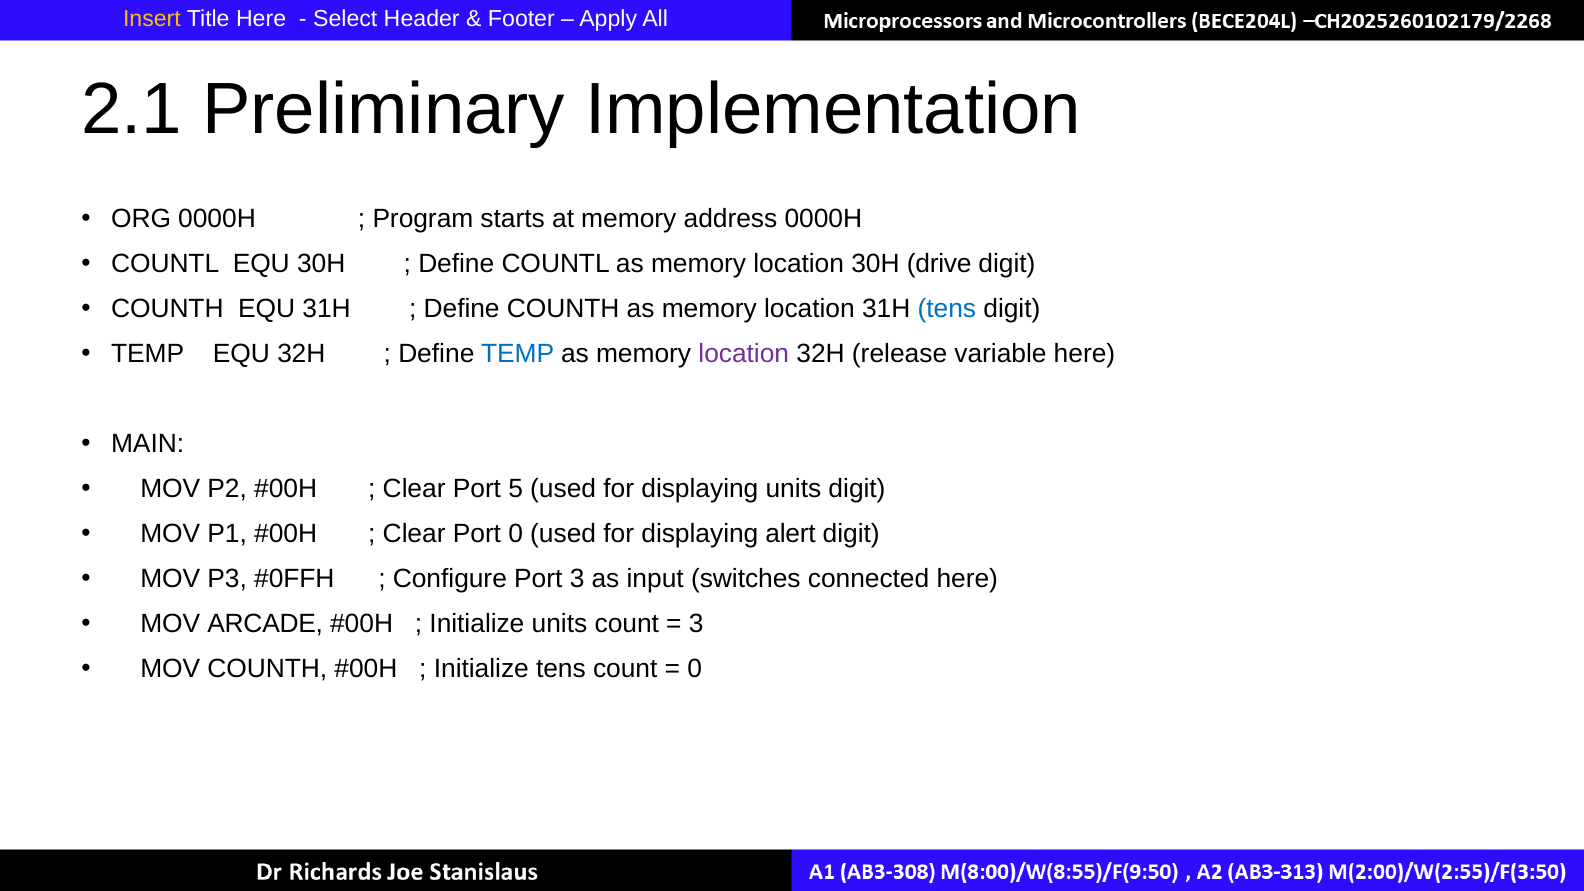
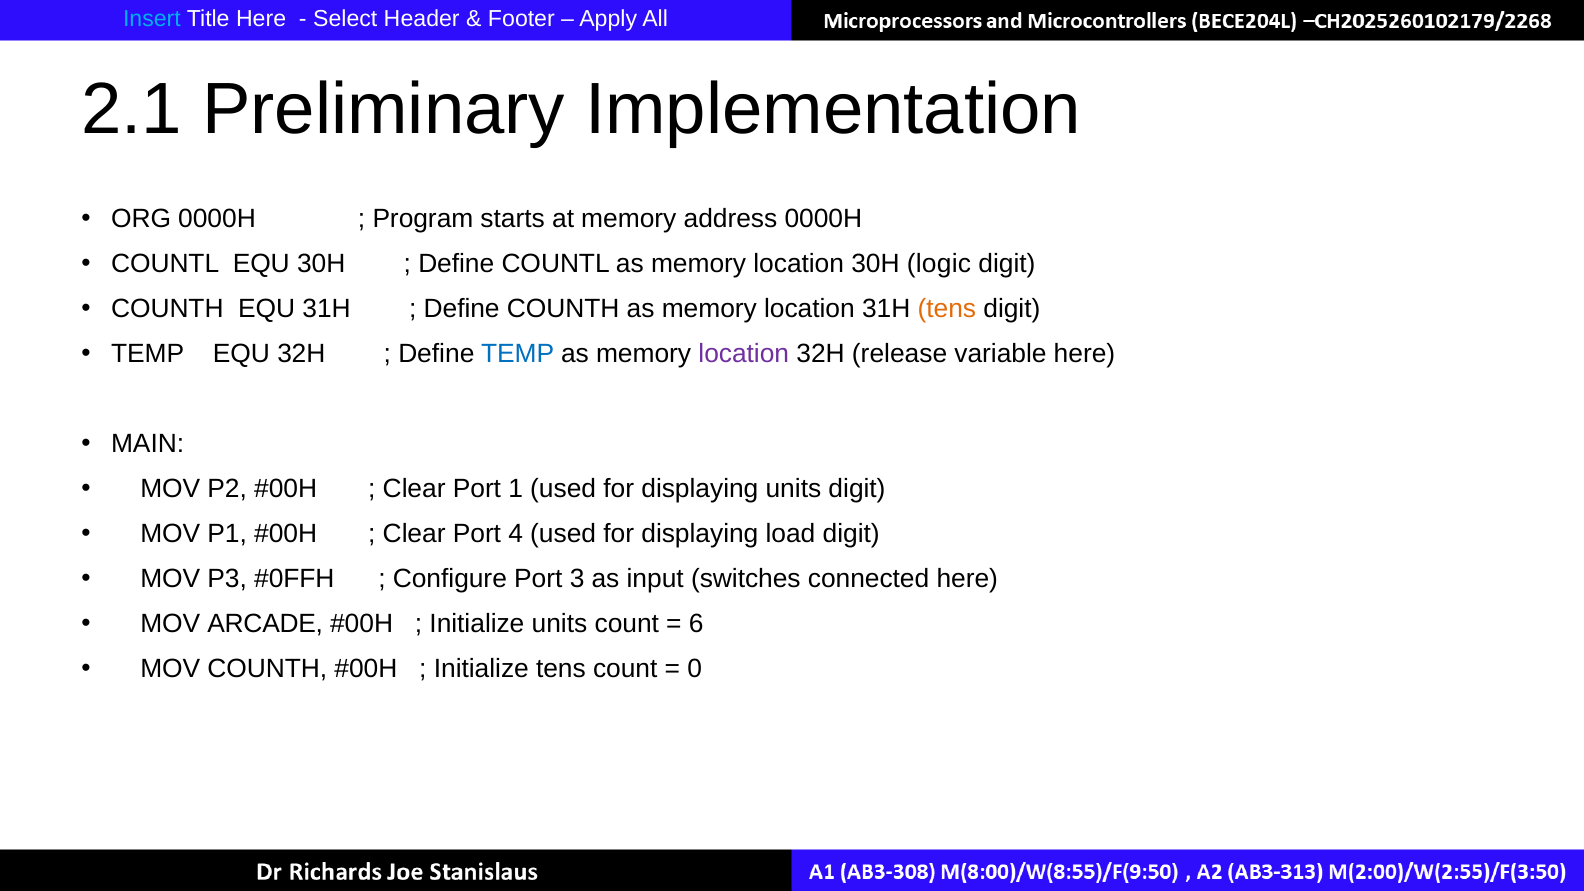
Insert colour: yellow -> light blue
drive: drive -> logic
tens at (947, 309) colour: blue -> orange
5: 5 -> 1
Port 0: 0 -> 4
alert: alert -> load
3 at (696, 624): 3 -> 6
